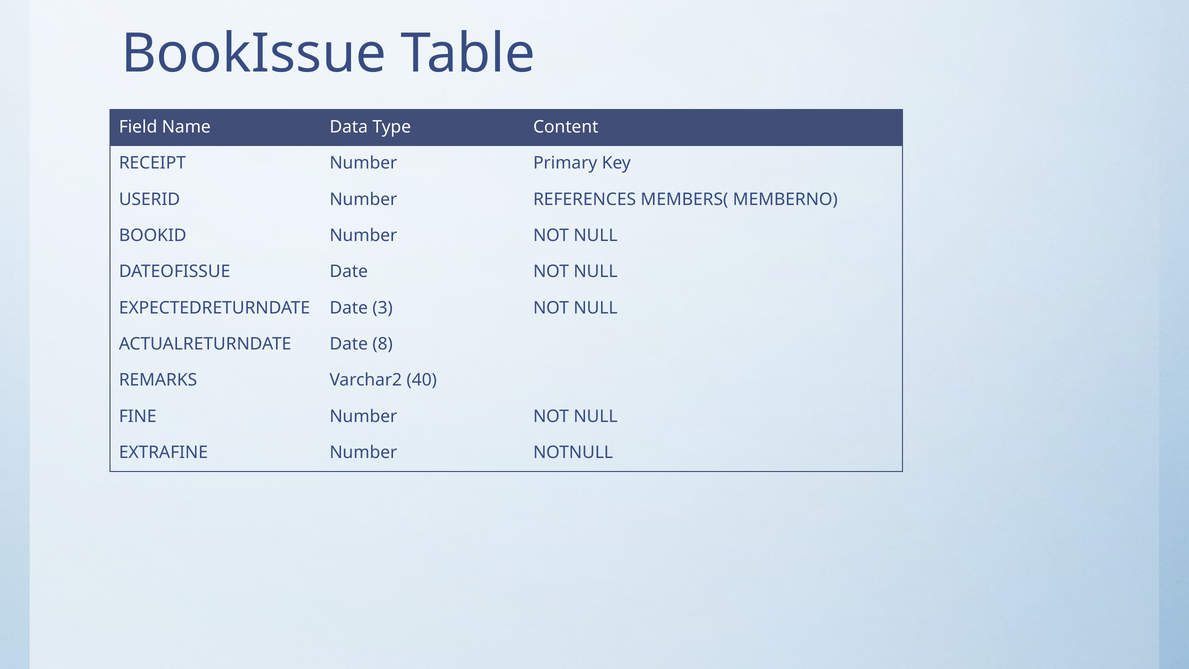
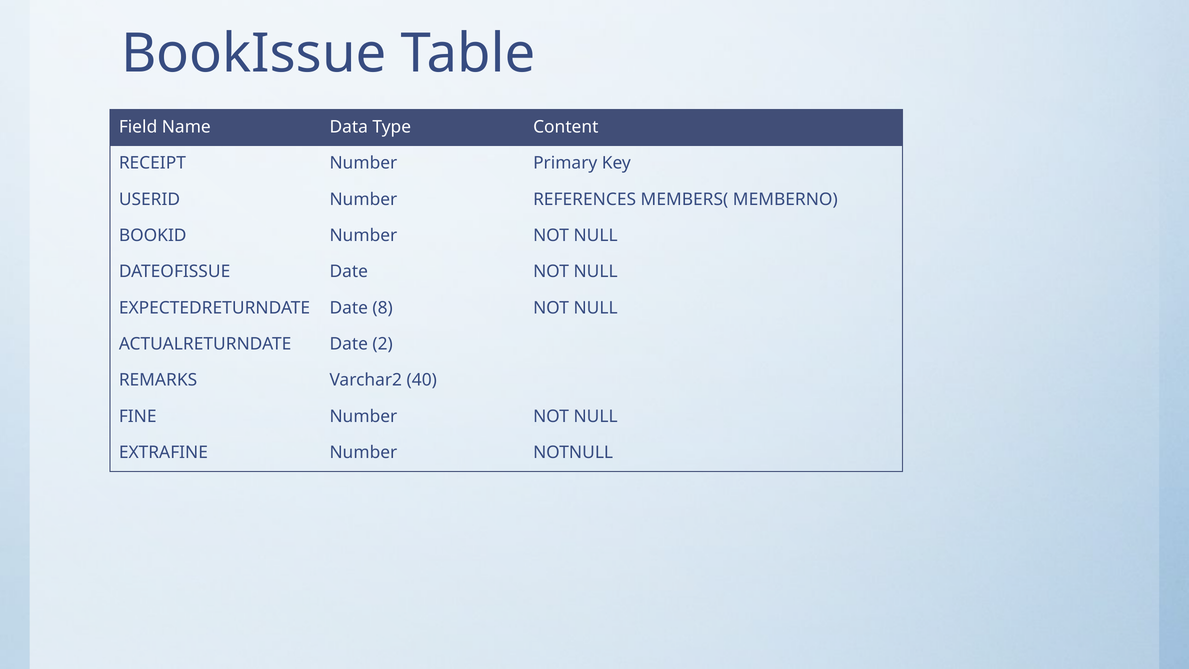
3: 3 -> 8
8: 8 -> 2
